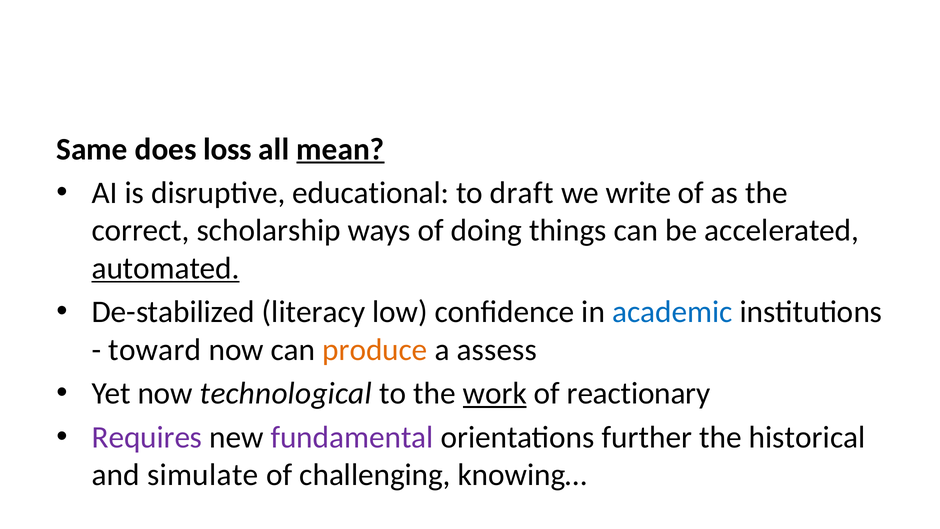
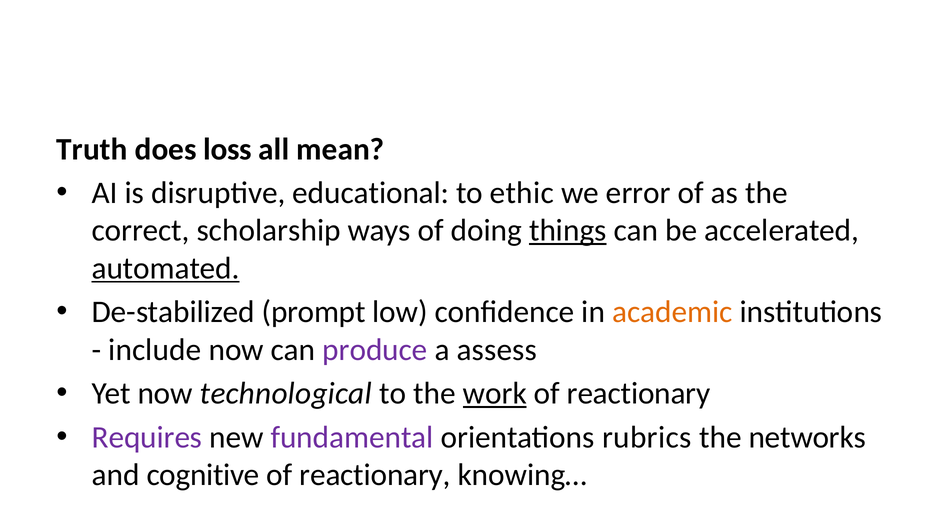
Same: Same -> Truth
mean underline: present -> none
draft: draft -> ethic
write: write -> error
things underline: none -> present
literacy: literacy -> prompt
academic colour: blue -> orange
toward: toward -> include
produce colour: orange -> purple
further: further -> rubrics
historical: historical -> networks
simulate: simulate -> cognitive
challenging at (375, 475): challenging -> reactionary
